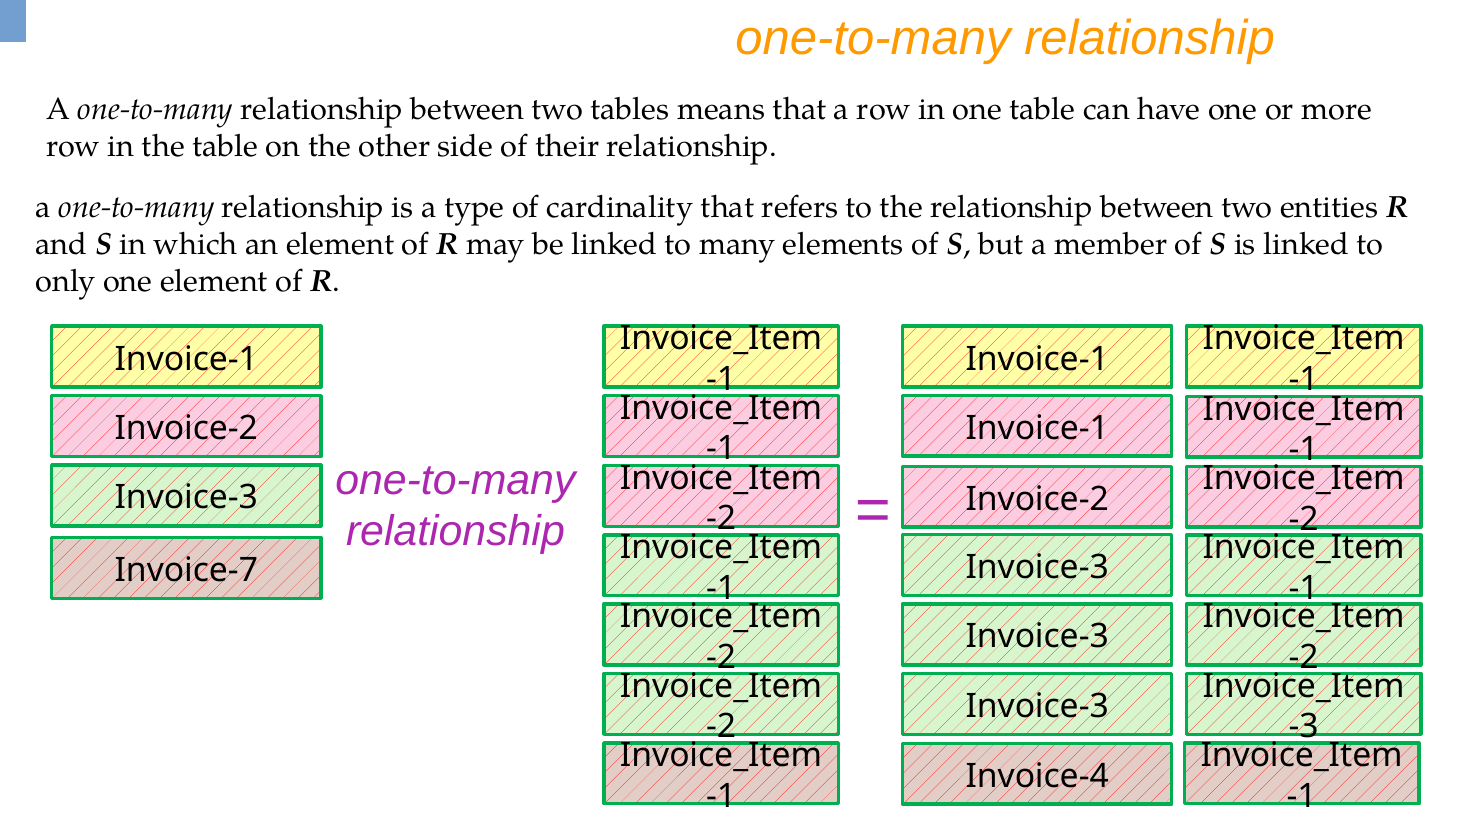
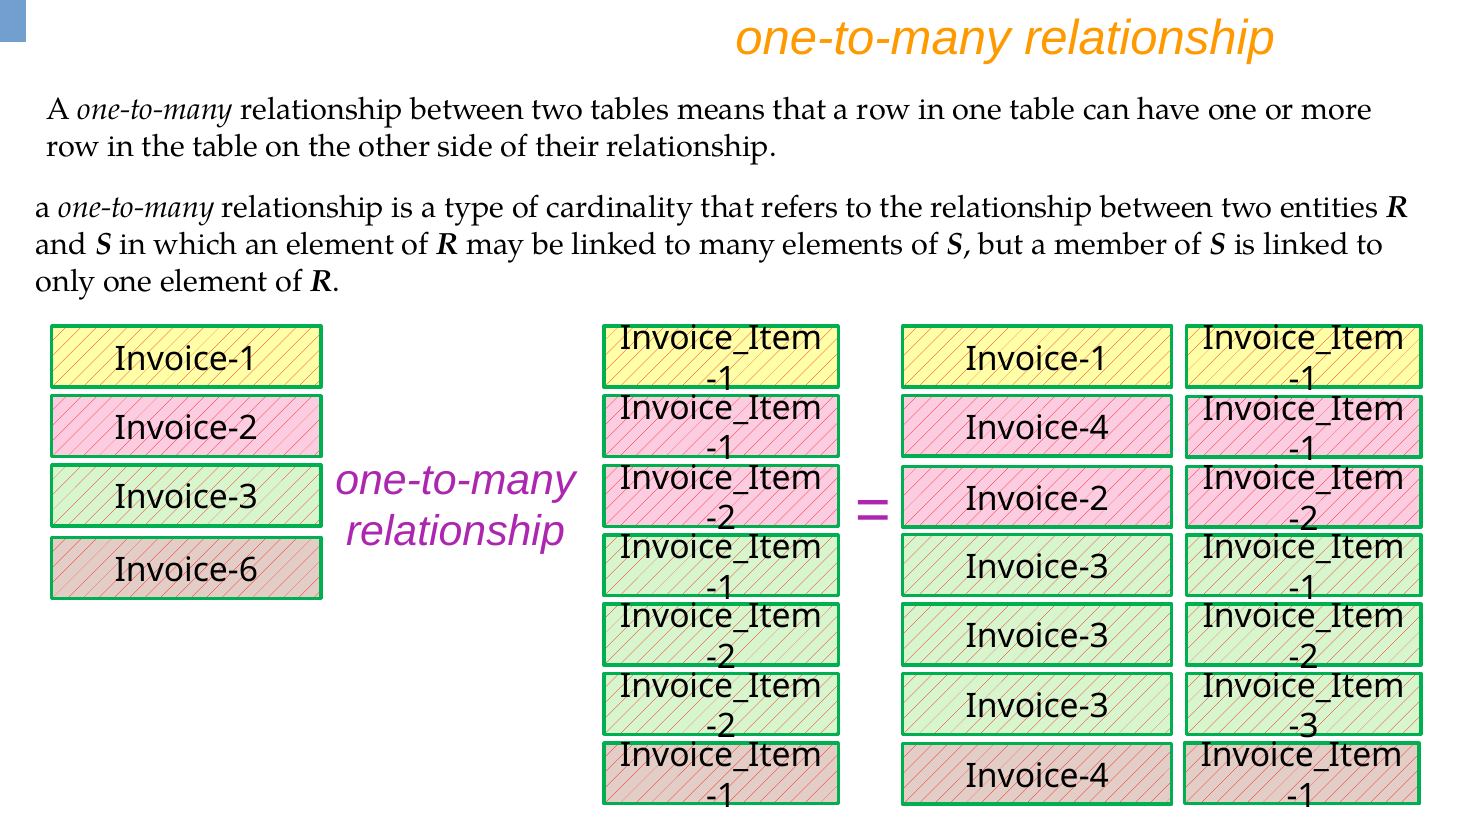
Invoice-1 at (1037, 428): Invoice-1 -> Invoice-4
Invoice-7: Invoice-7 -> Invoice-6
